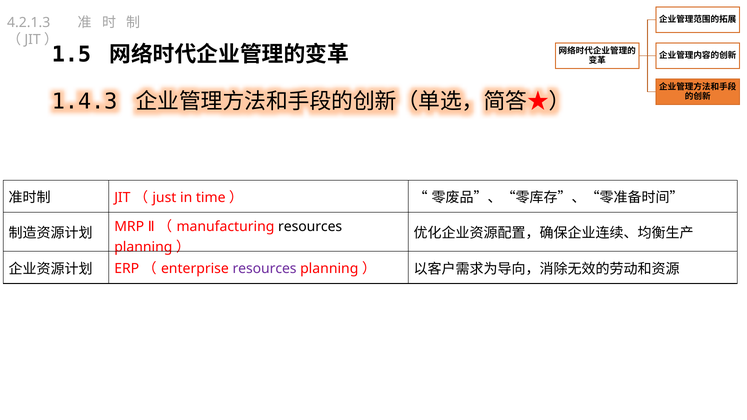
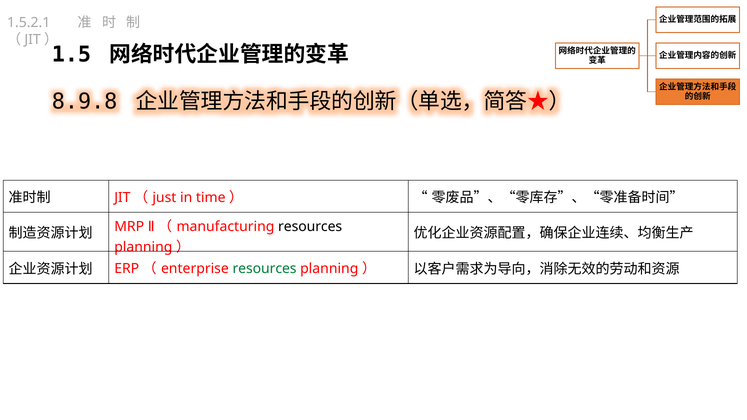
4.2.1.3: 4.2.1.3 -> 1.5.2.1
1.4.3: 1.4.3 -> 8.9.8
resources at (265, 269) colour: purple -> green
